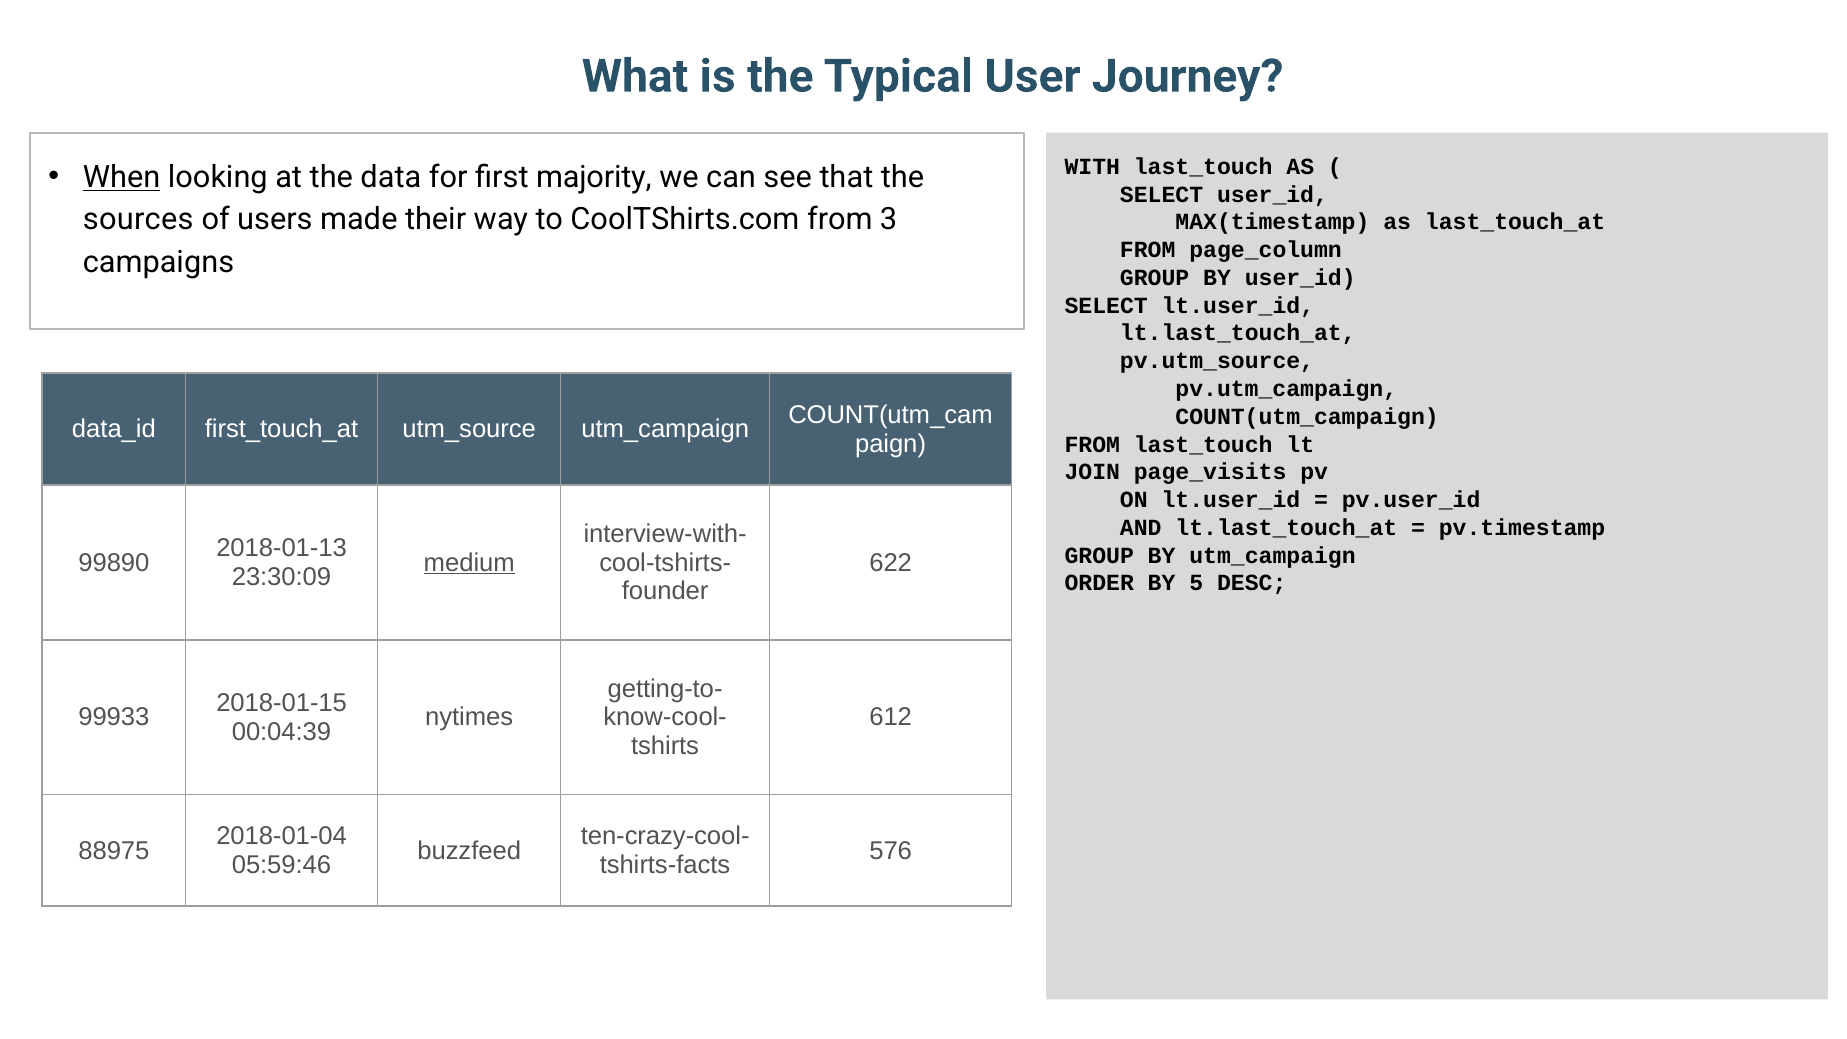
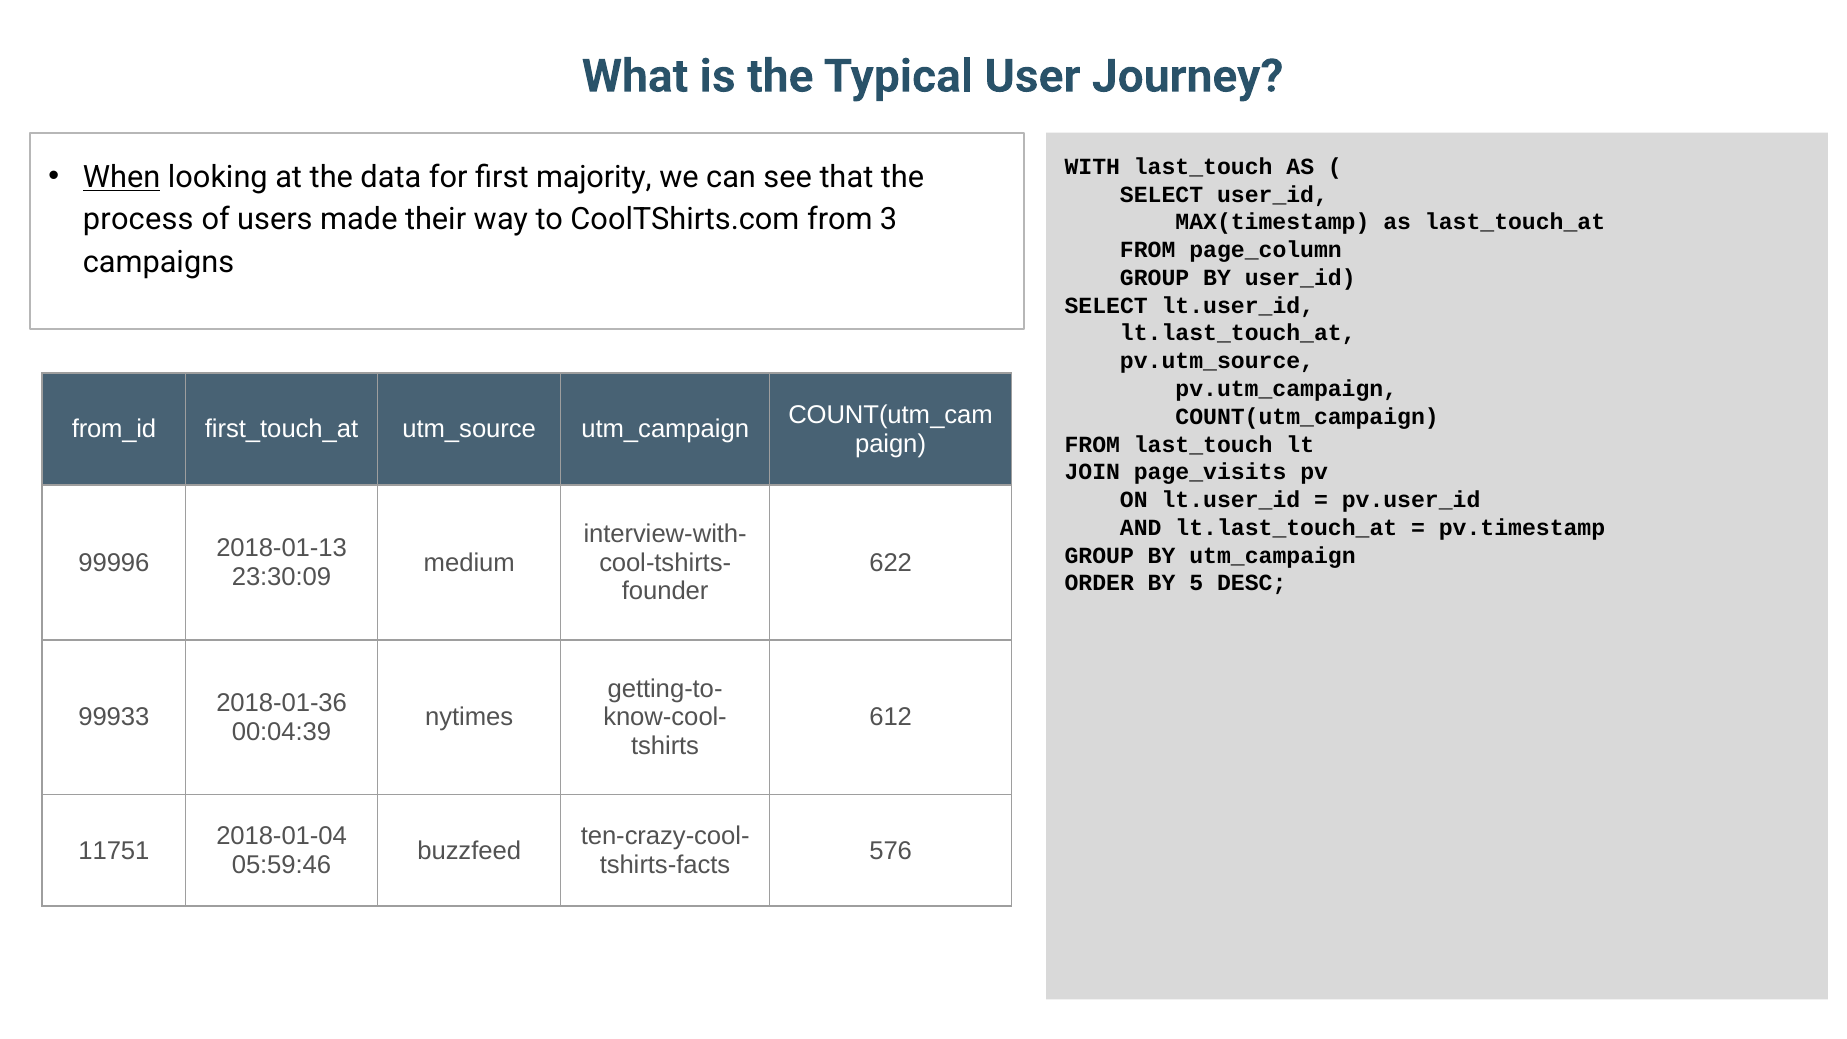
sources: sources -> process
data_id: data_id -> from_id
99890: 99890 -> 99996
medium underline: present -> none
2018-01-15: 2018-01-15 -> 2018-01-36
88975: 88975 -> 11751
